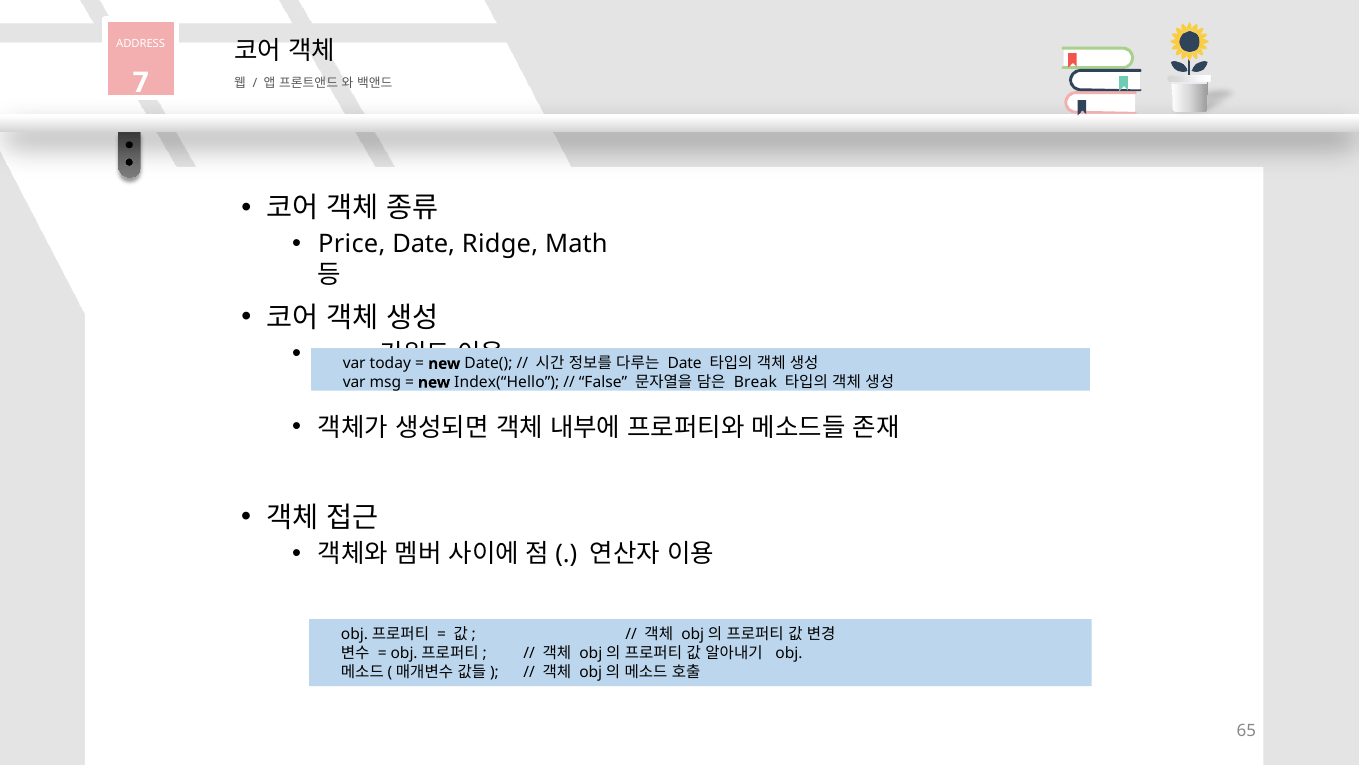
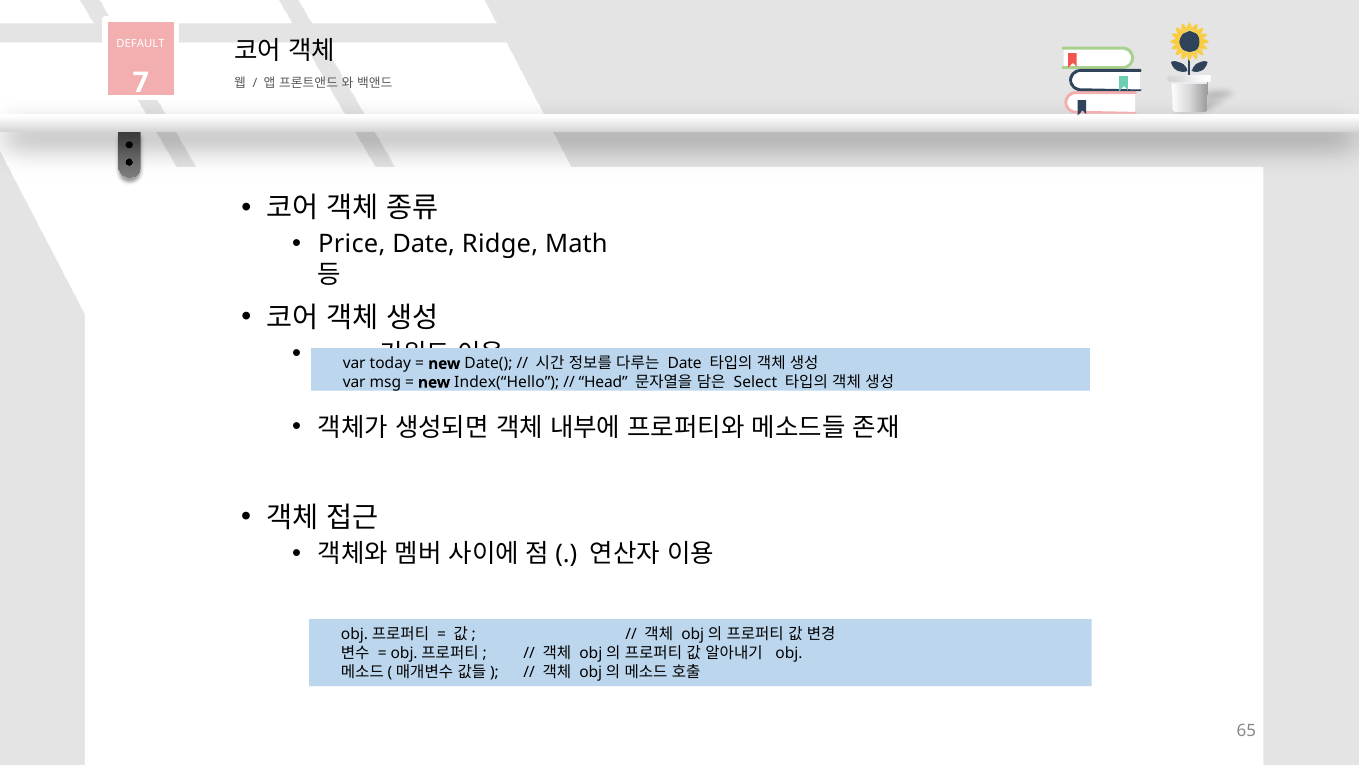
ADDRESS: ADDRESS -> DEFAULT
False: False -> Head
Break: Break -> Select
